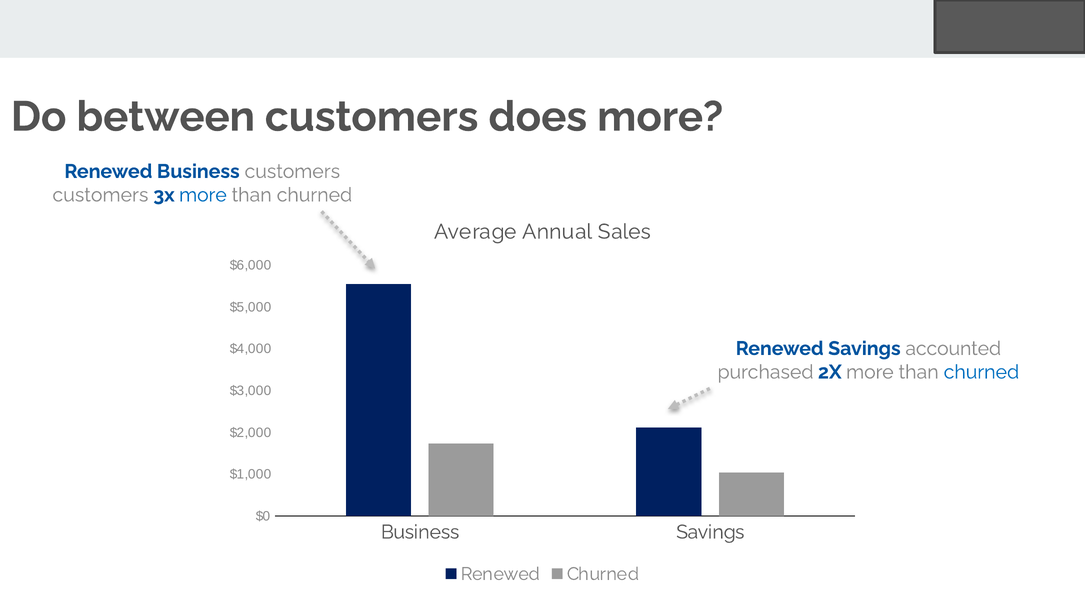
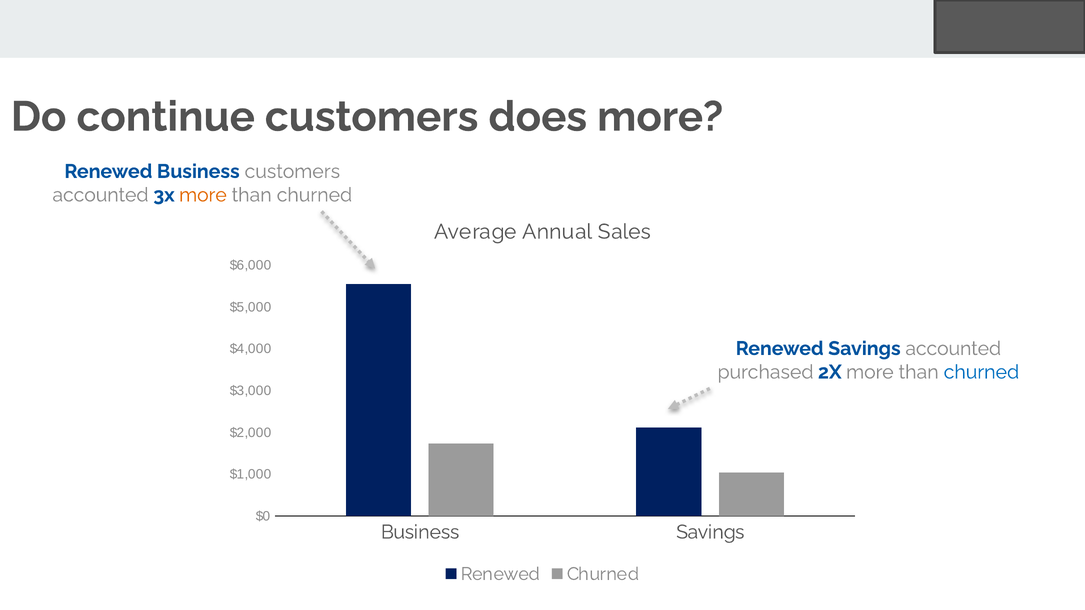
between: between -> continue
customers at (100, 195): customers -> accounted
more at (203, 195) colour: blue -> orange
